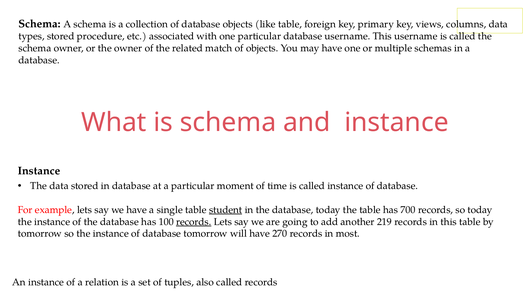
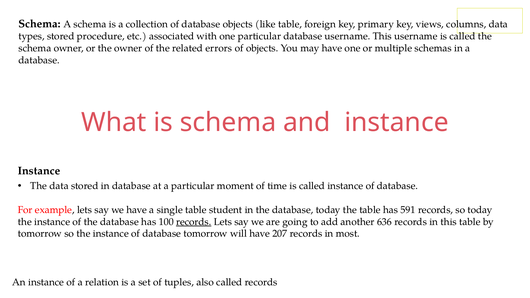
match: match -> errors
student underline: present -> none
700: 700 -> 591
219: 219 -> 636
270: 270 -> 207
